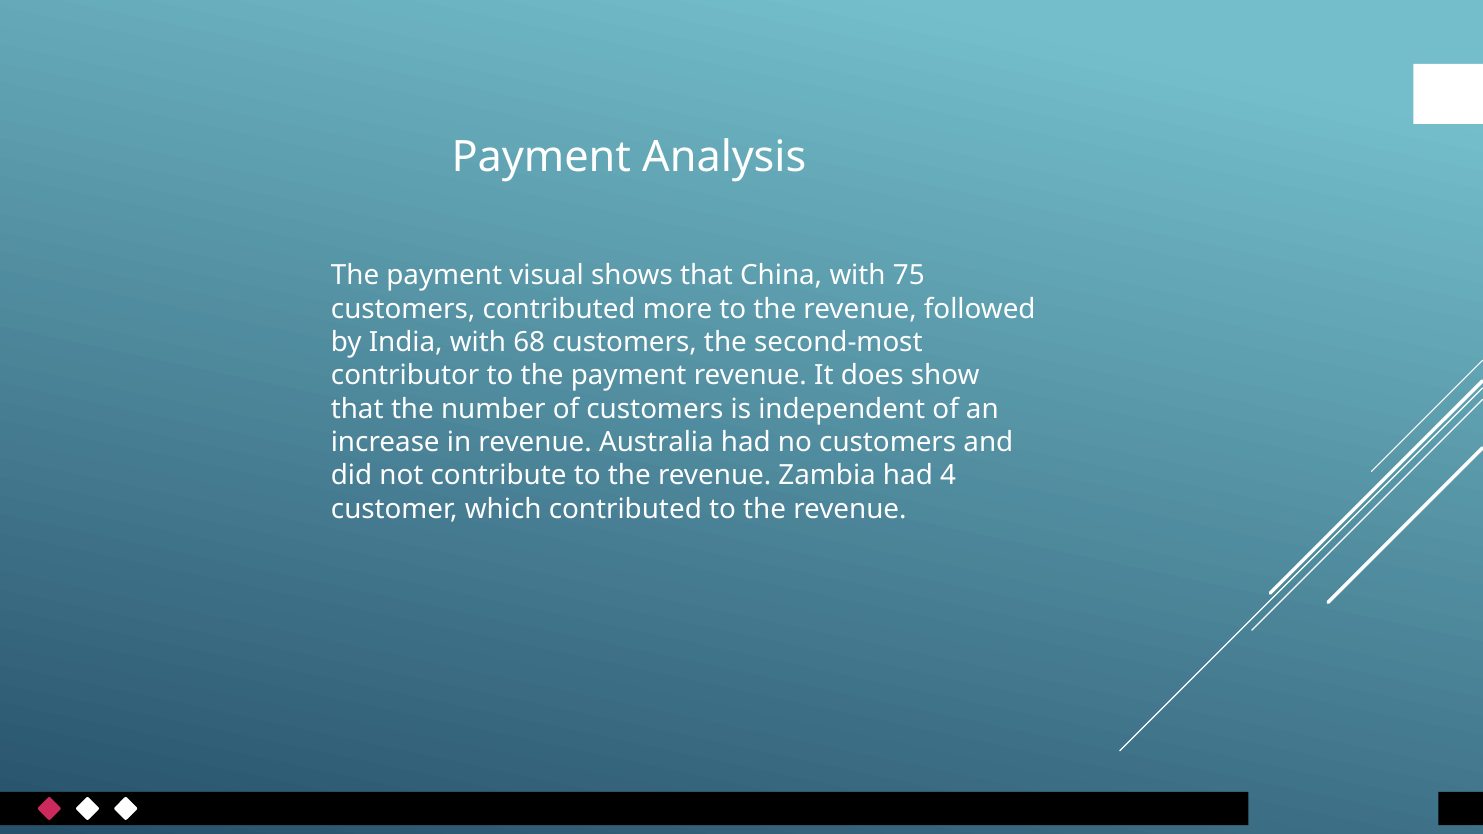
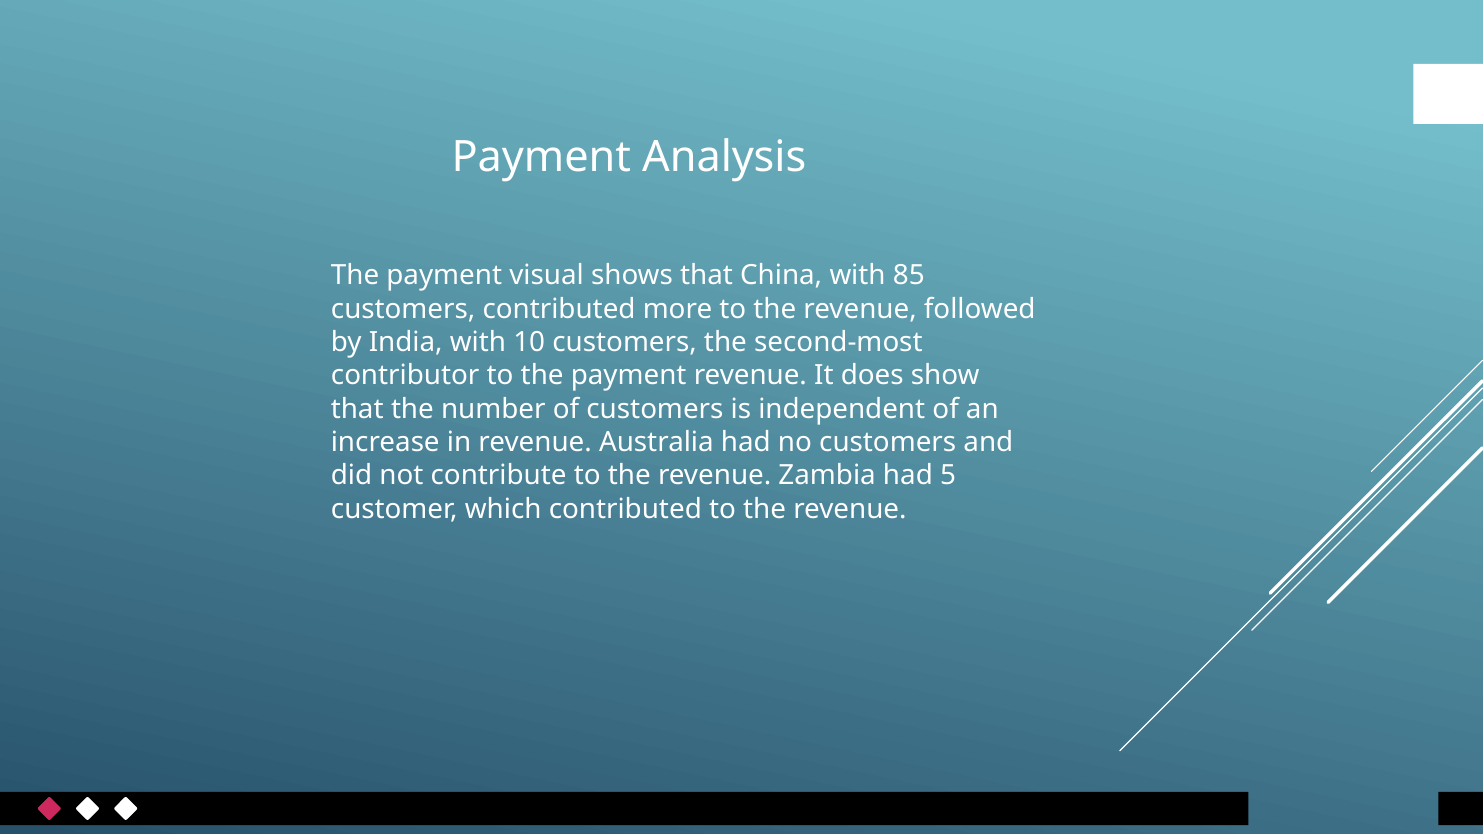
75: 75 -> 85
68: 68 -> 10
4: 4 -> 5
